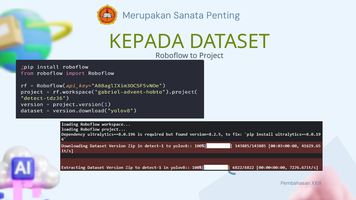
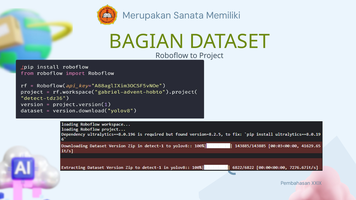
Penting: Penting -> Memiliki
KEPADA: KEPADA -> BAGIAN
